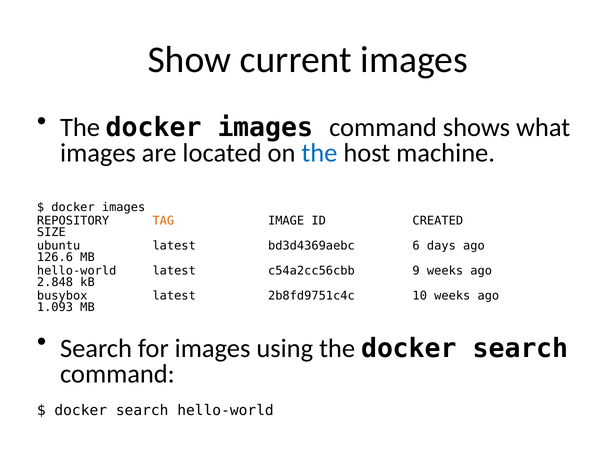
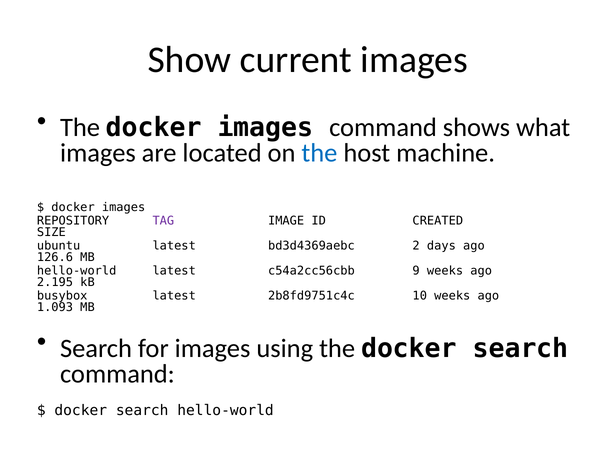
TAG colour: orange -> purple
6: 6 -> 2
2.848: 2.848 -> 2.195
